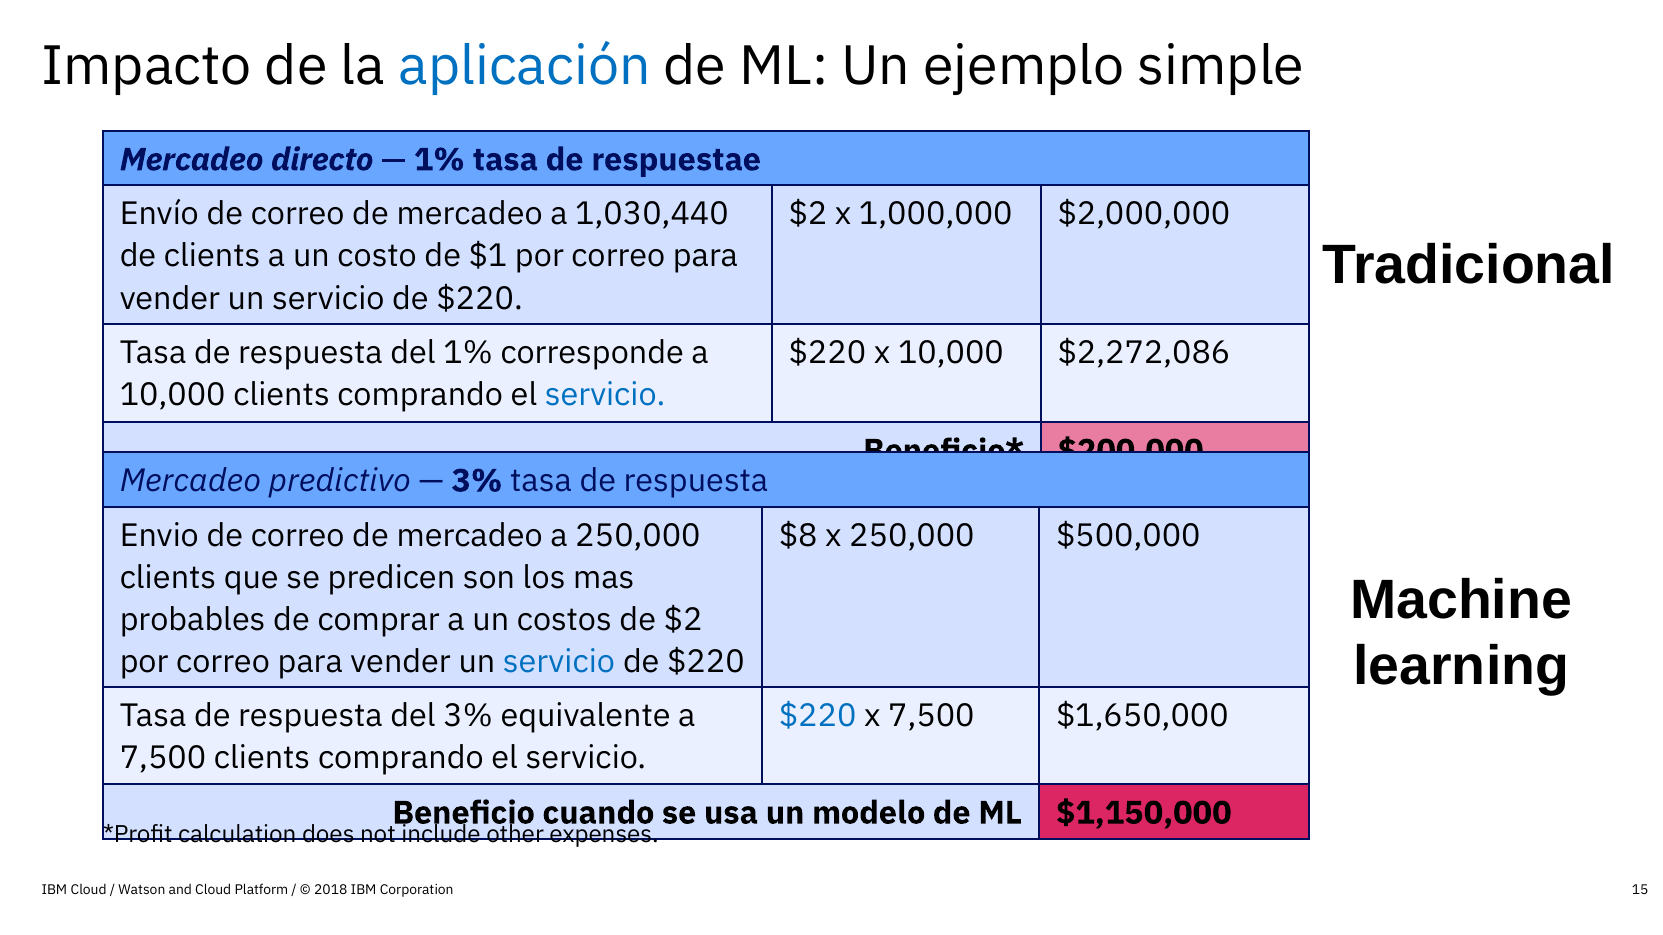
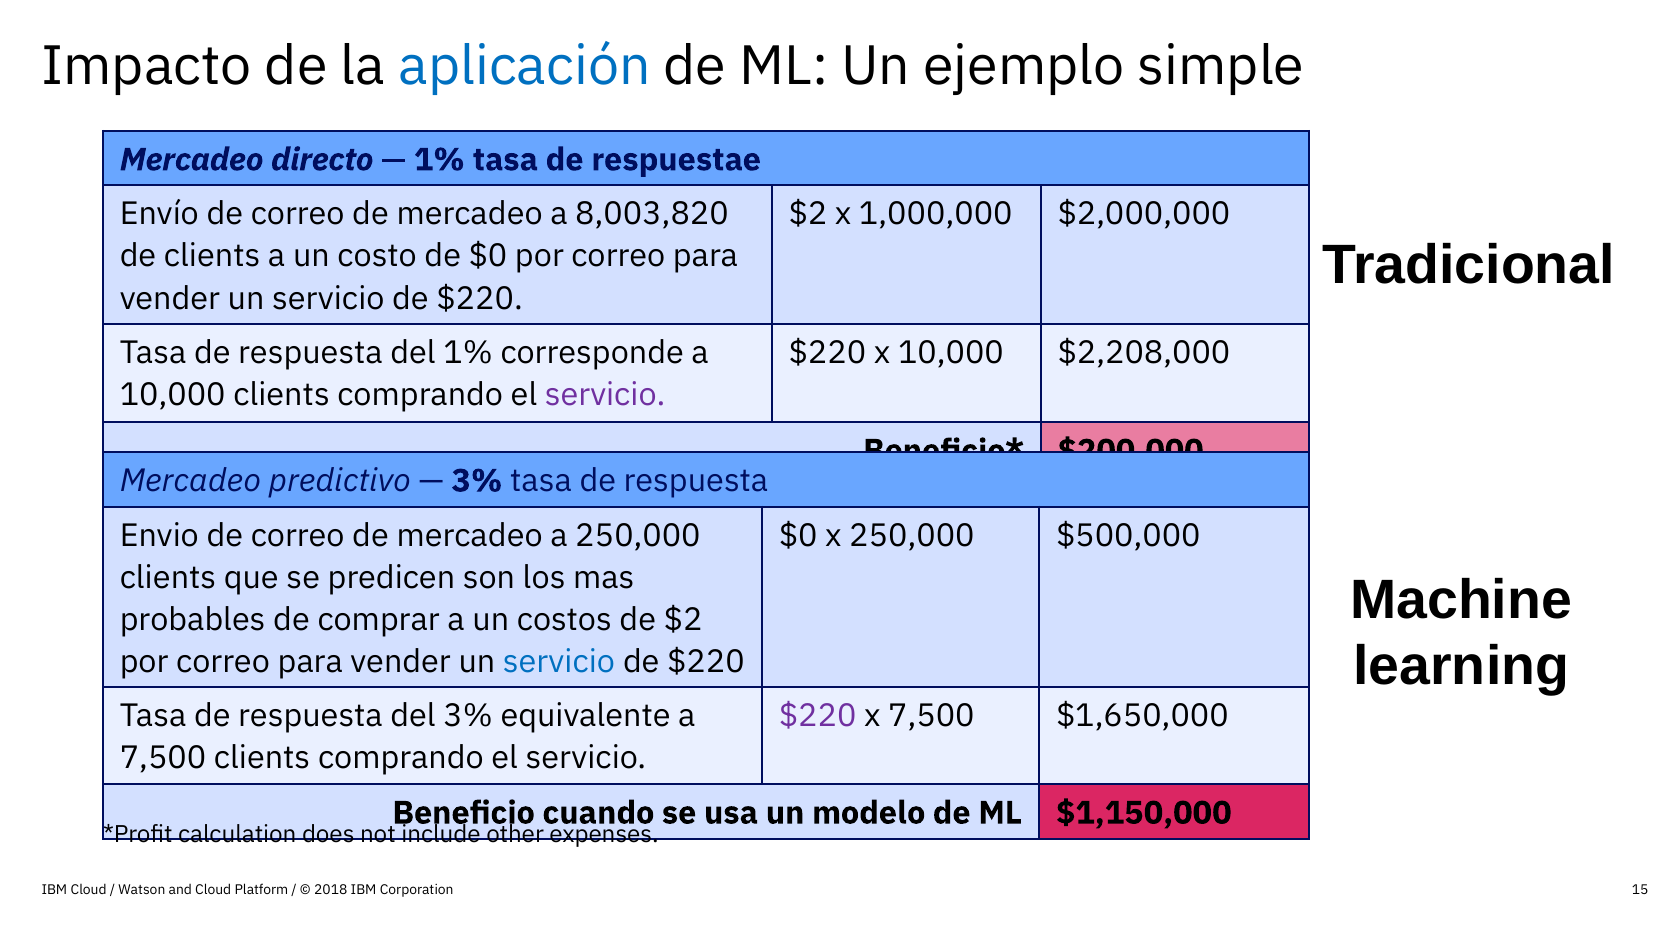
1,030,440: 1,030,440 -> 8,003,820
de $1: $1 -> $0
$2,272,086: $2,272,086 -> $2,208,000
servicio at (605, 395) colour: blue -> purple
$8 at (798, 536): $8 -> $0
$220 at (818, 717) colour: blue -> purple
